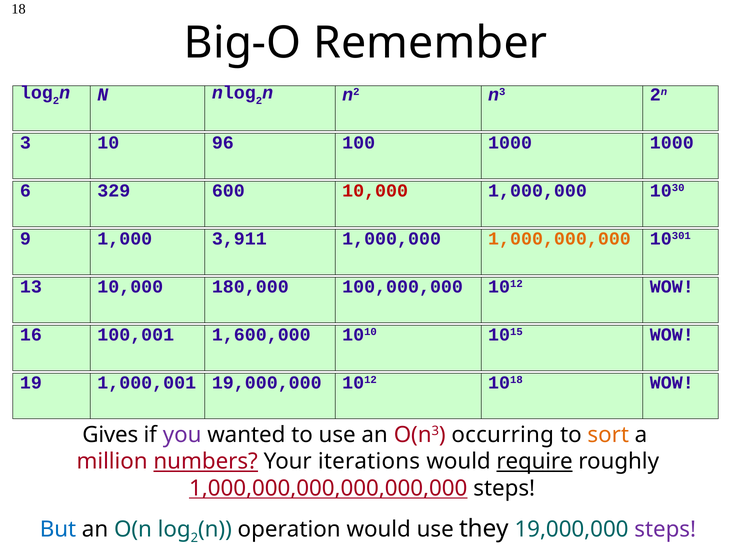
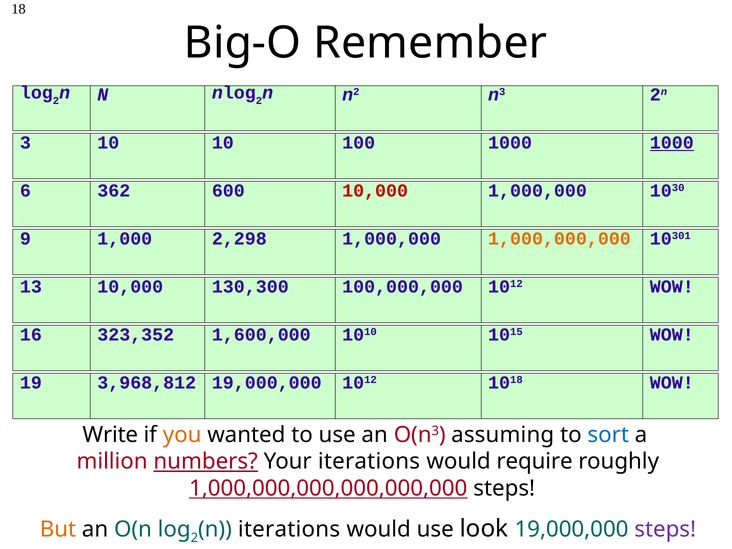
10 96: 96 -> 10
1000 at (672, 143) underline: none -> present
329: 329 -> 362
3,911: 3,911 -> 2,298
180,000: 180,000 -> 130,300
100,001: 100,001 -> 323,352
1,000,001: 1,000,001 -> 3,968,812
Gives: Gives -> Write
you colour: purple -> orange
occurring: occurring -> assuming
sort colour: orange -> blue
require underline: present -> none
But colour: blue -> orange
n operation: operation -> iterations
they: they -> look
